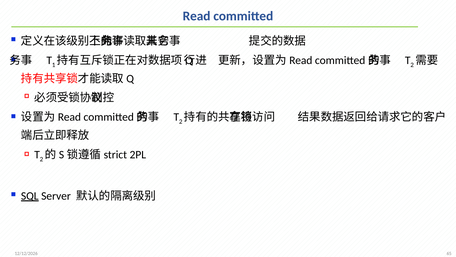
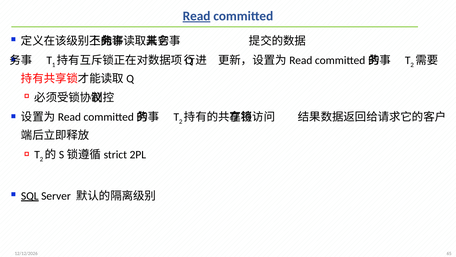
Read underline: none -> present
